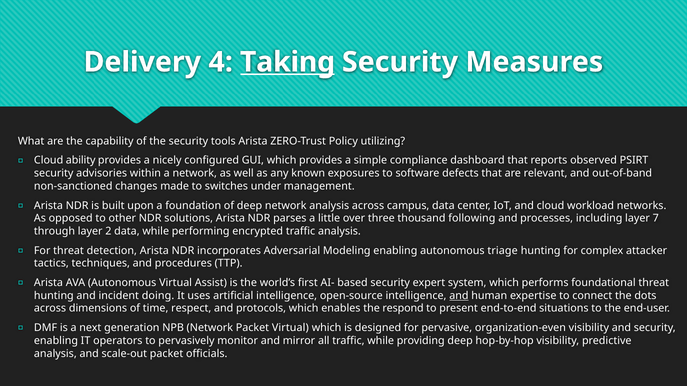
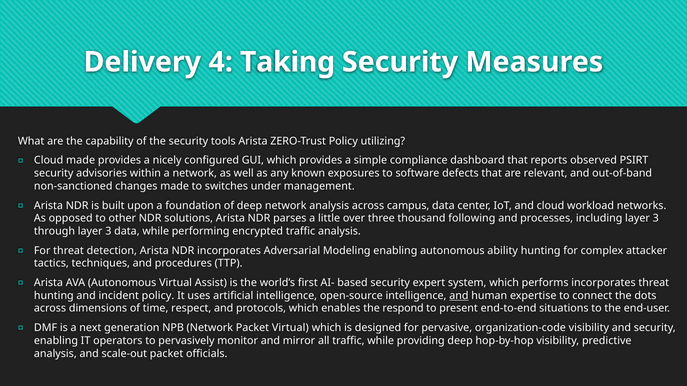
Taking underline: present -> none
Cloud ability: ability -> made
including layer 7: 7 -> 3
through layer 2: 2 -> 3
triage: triage -> ability
performs foundational: foundational -> incorporates
incident doing: doing -> policy
organization-even: organization-even -> organization-code
